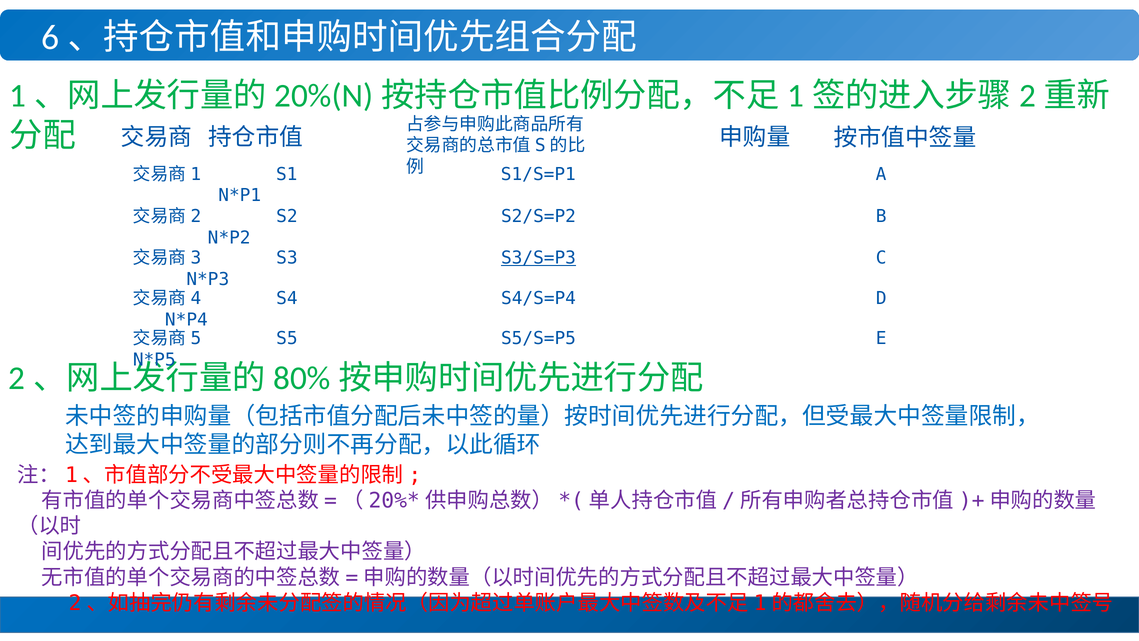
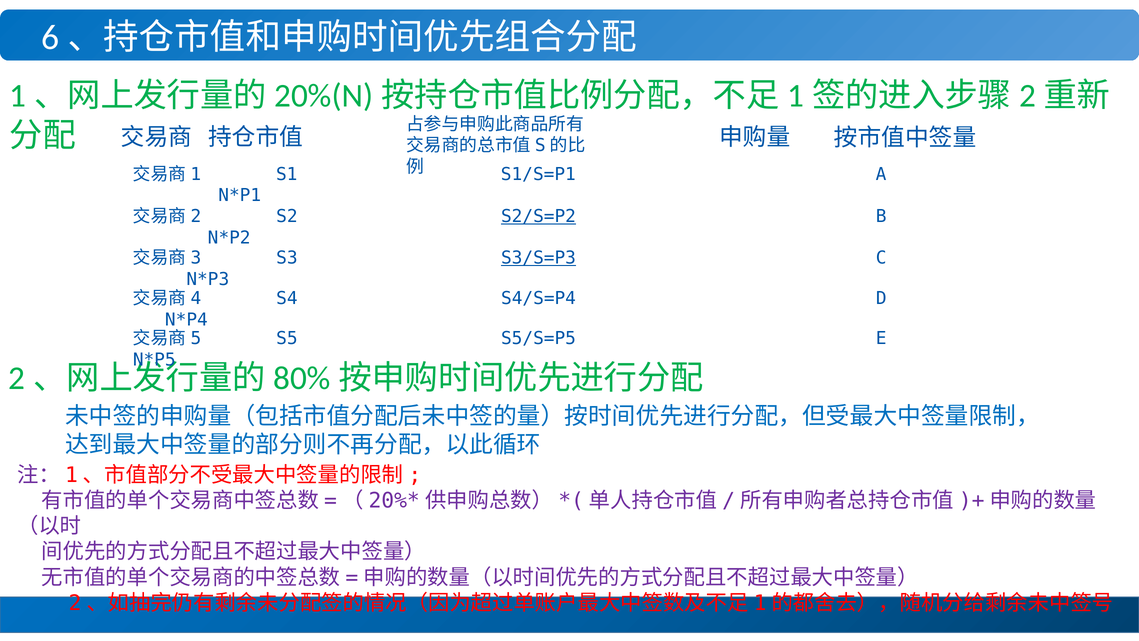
S2/S=P2 underline: none -> present
